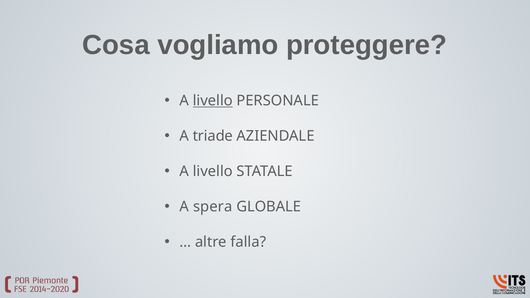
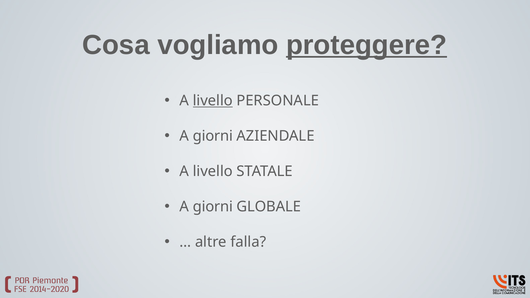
proteggere underline: none -> present
triade at (213, 136): triade -> giorni
spera at (213, 207): spera -> giorni
